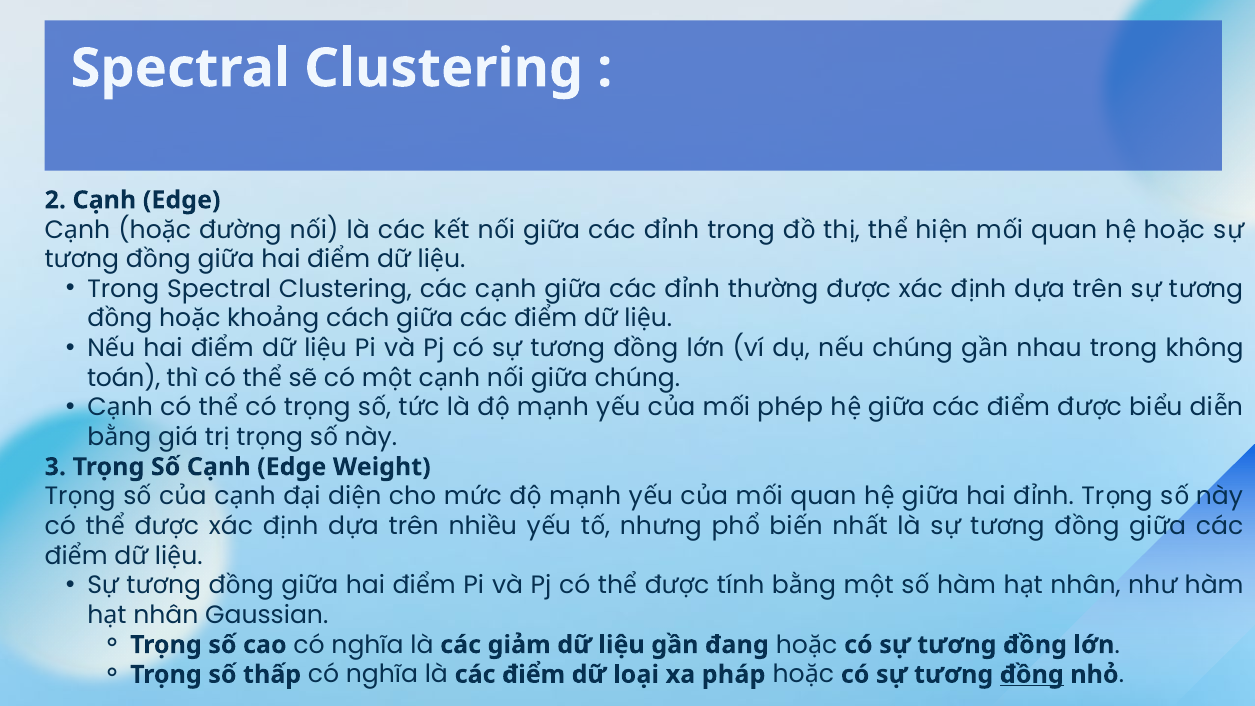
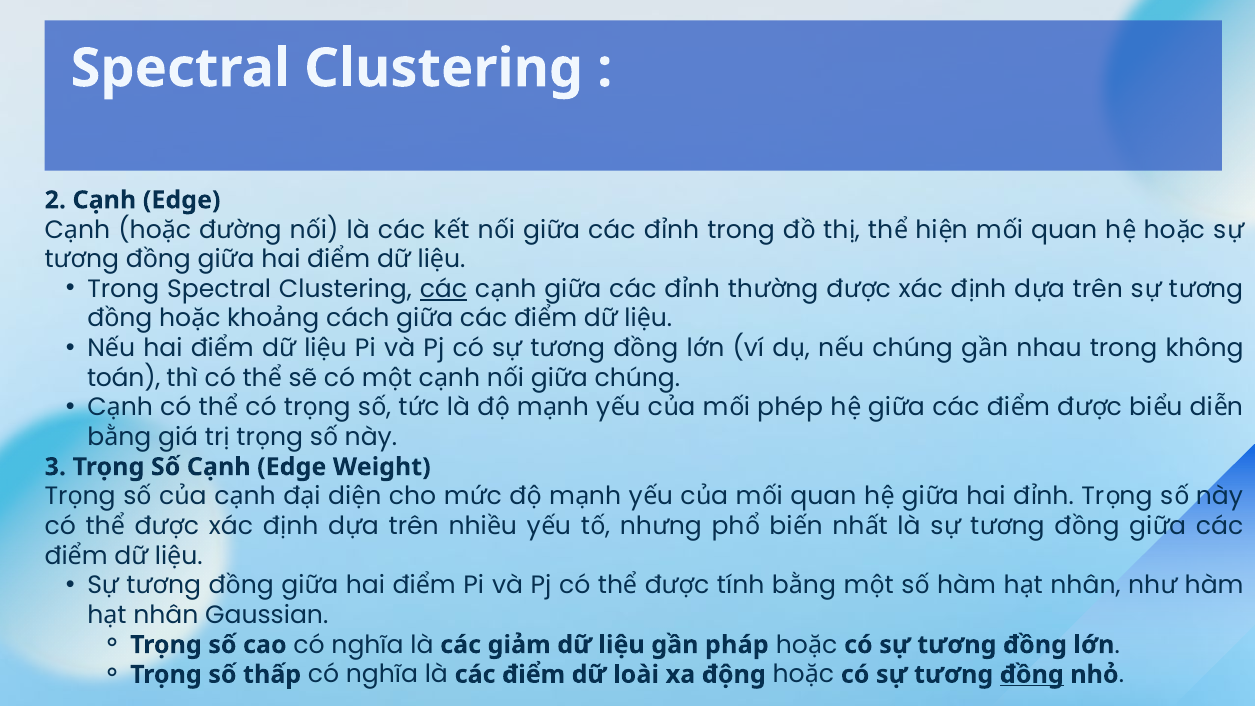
các at (443, 289) underline: none -> present
đang: đang -> pháp
loại: loại -> loài
pháp: pháp -> động
